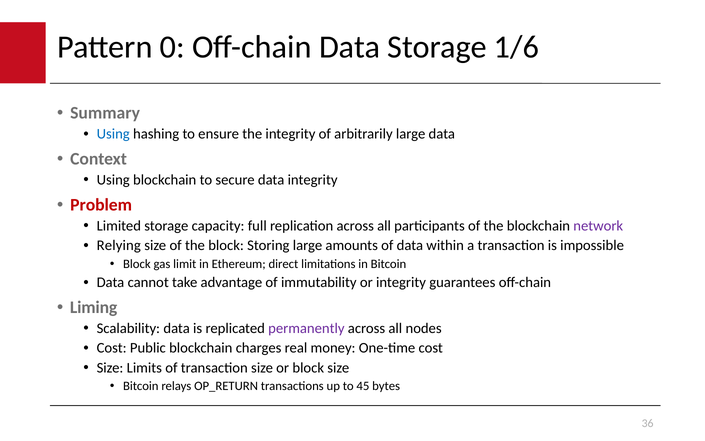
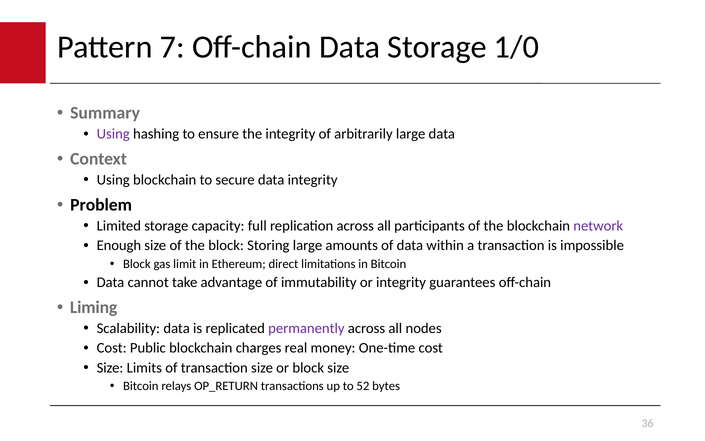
0: 0 -> 7
1/6: 1/6 -> 1/0
Using at (113, 134) colour: blue -> purple
Problem colour: red -> black
Relying: Relying -> Enough
45: 45 -> 52
